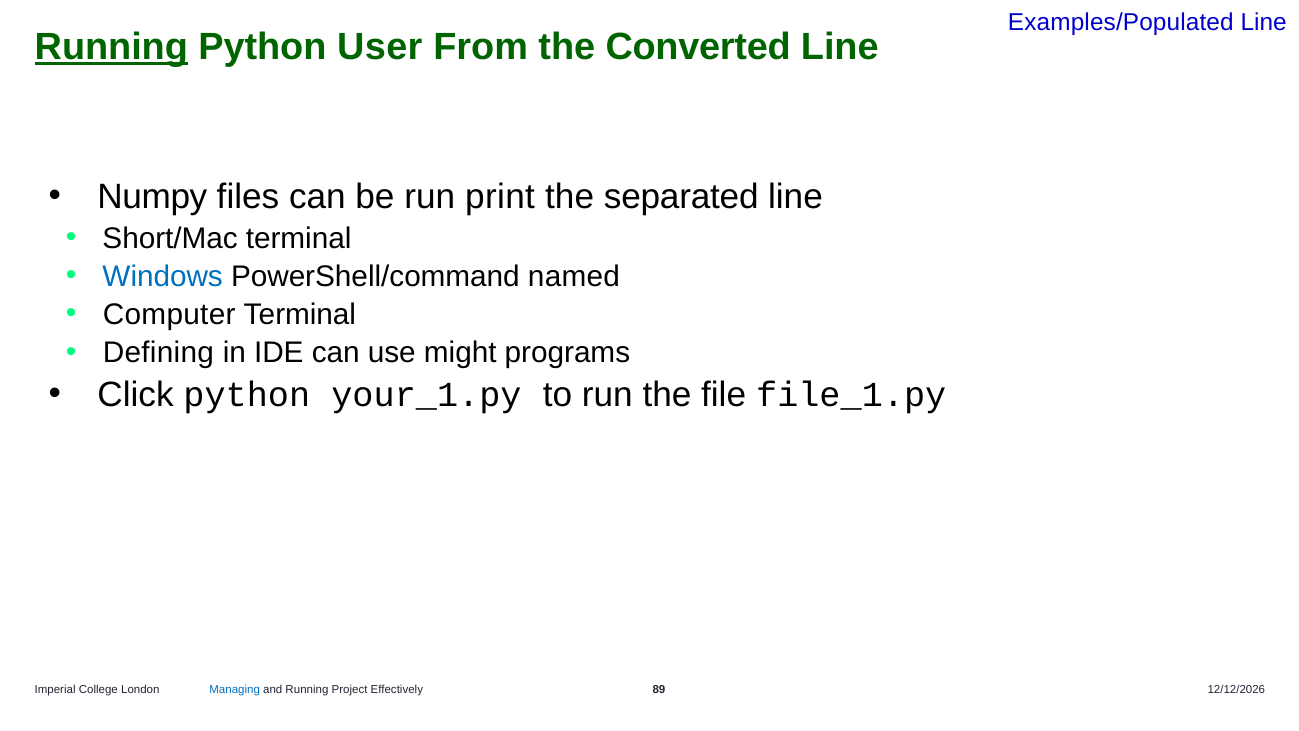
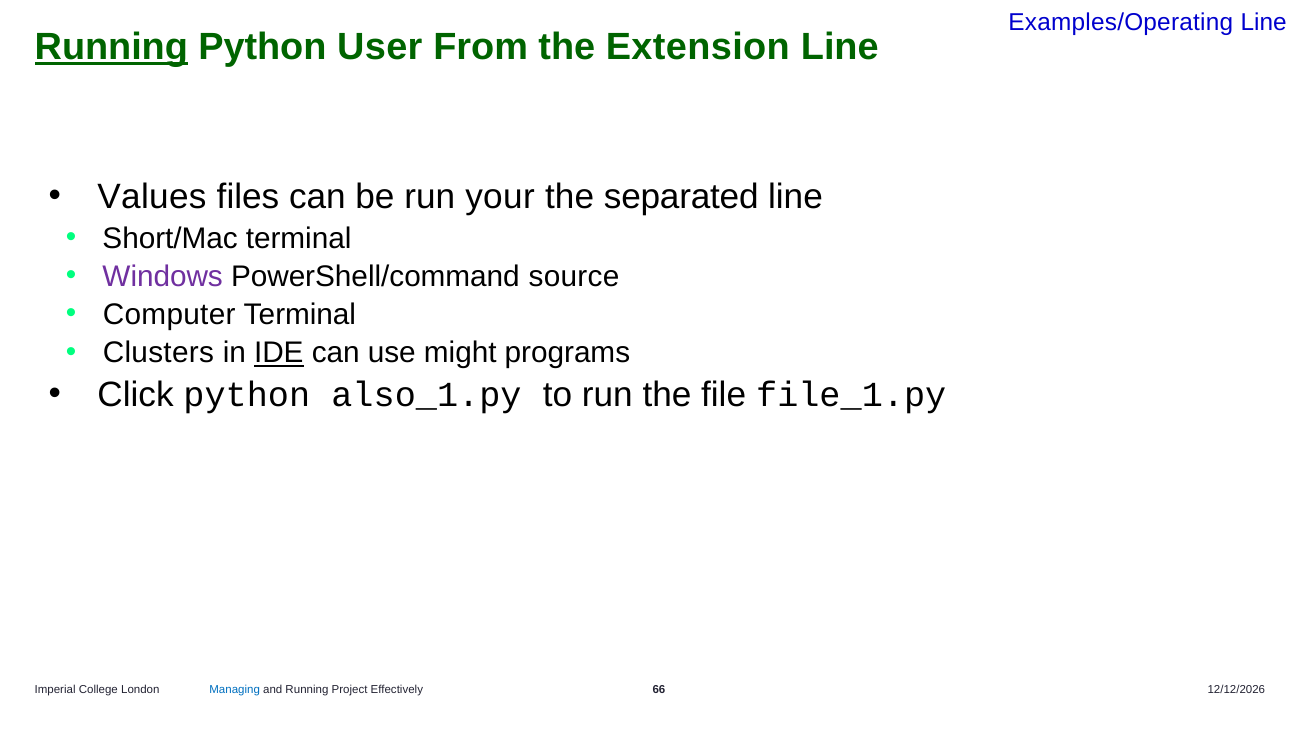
Examples/Populated: Examples/Populated -> Examples/Operating
Converted: Converted -> Extension
Numpy: Numpy -> Values
print: print -> your
Windows colour: blue -> purple
named: named -> source
Defining: Defining -> Clusters
IDE underline: none -> present
your_1.py: your_1.py -> also_1.py
89: 89 -> 66
